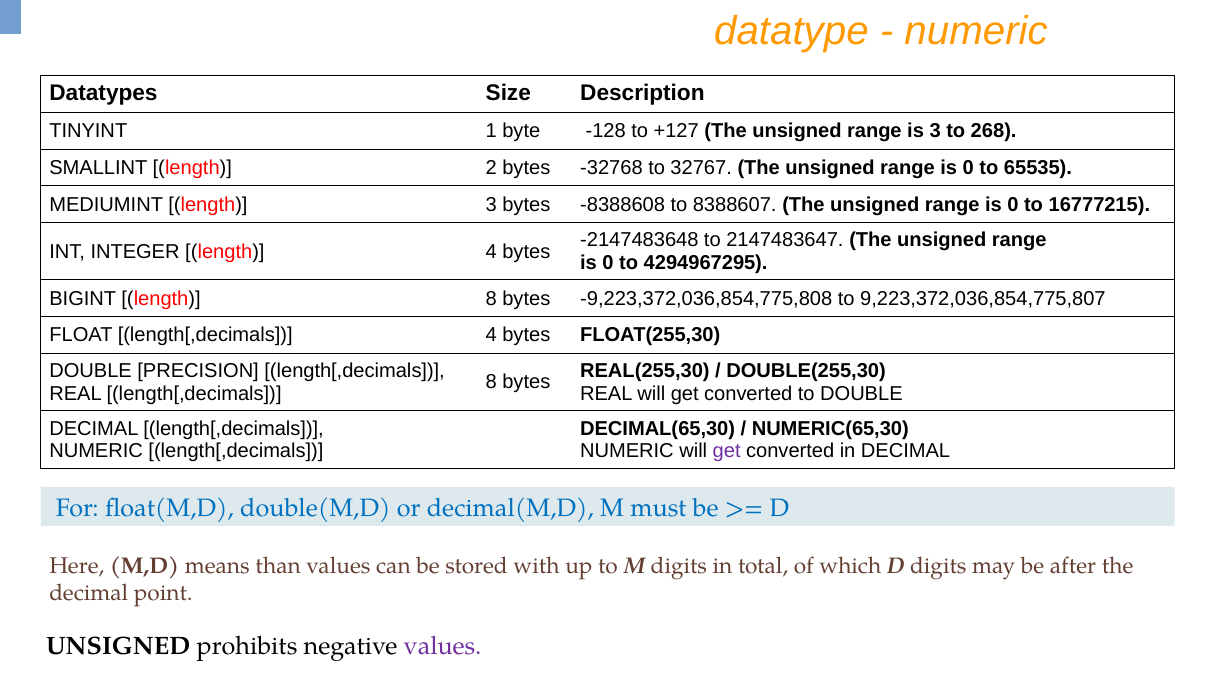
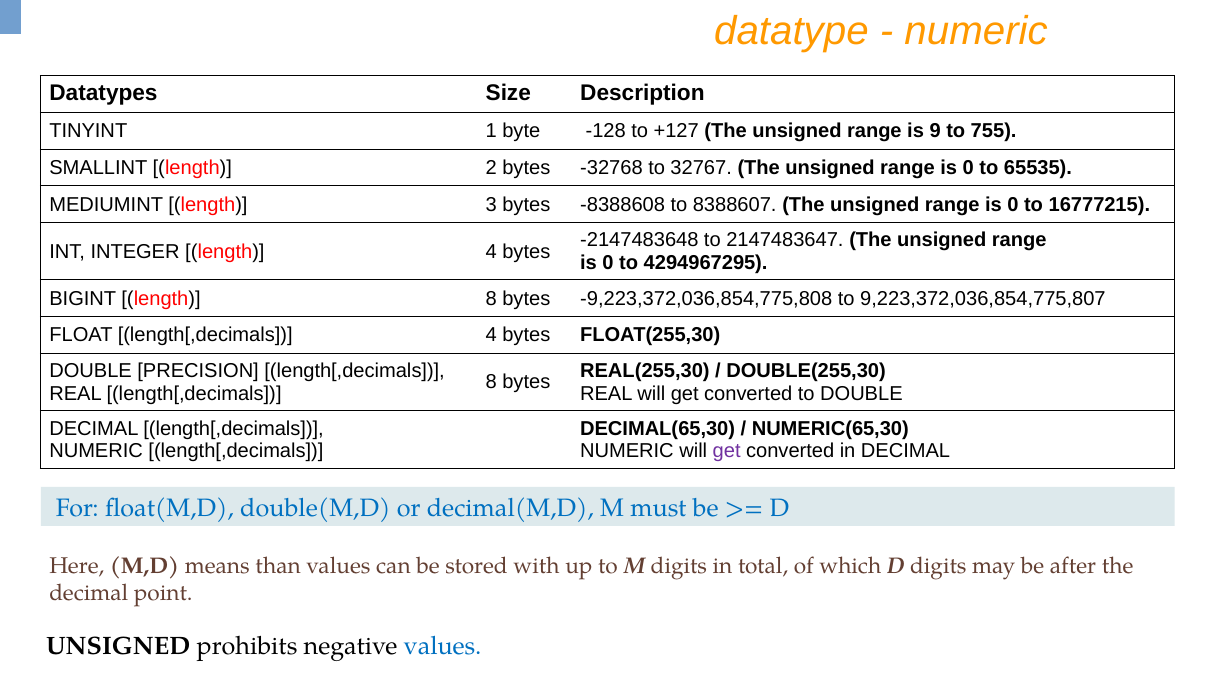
is 3: 3 -> 9
268: 268 -> 755
values at (443, 646) colour: purple -> blue
